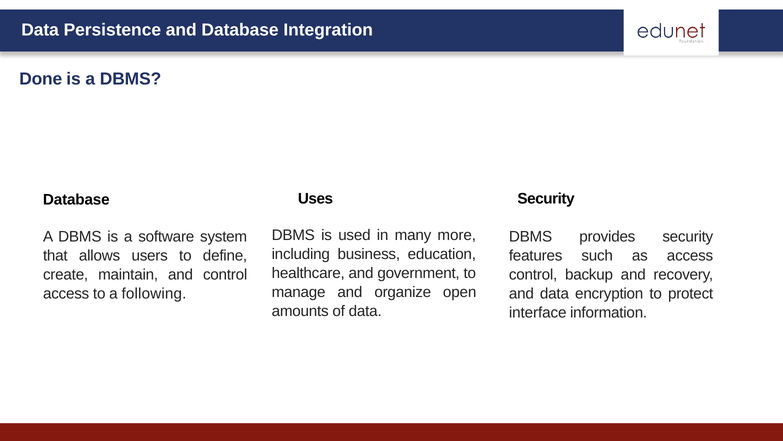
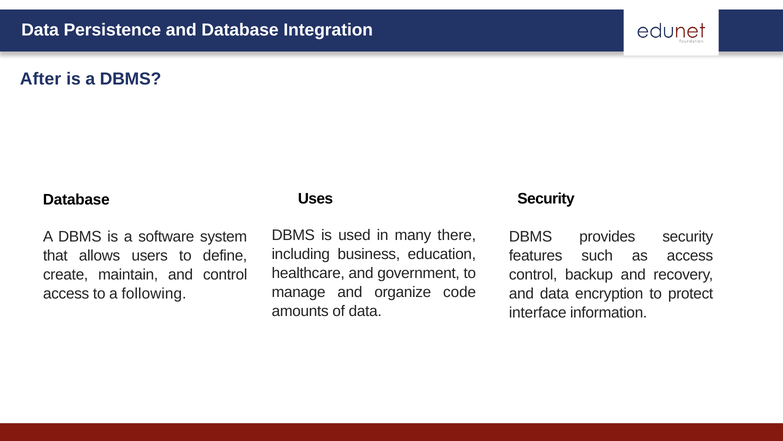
Done: Done -> After
more: more -> there
open: open -> code
